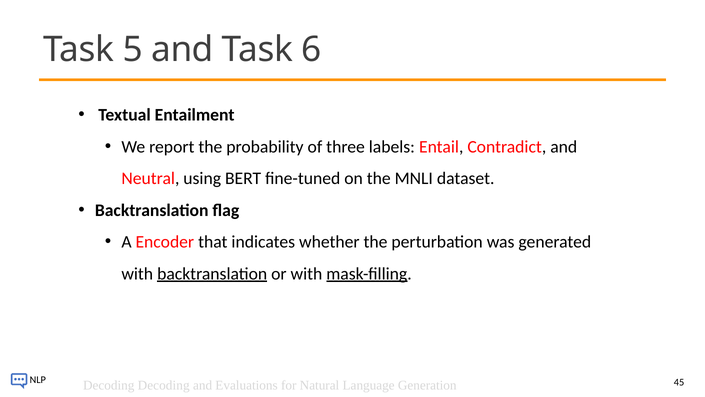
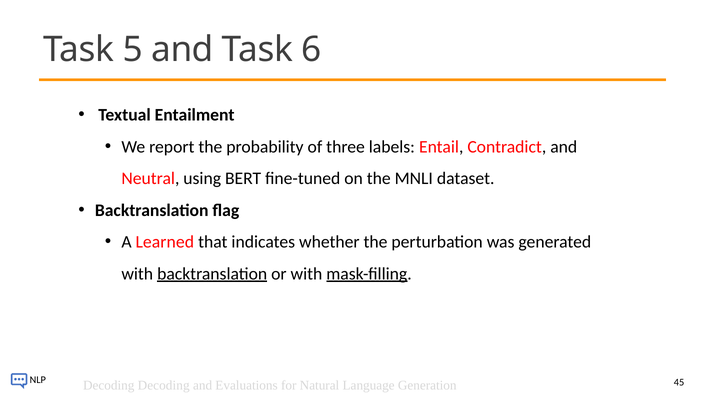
Encoder: Encoder -> Learned
